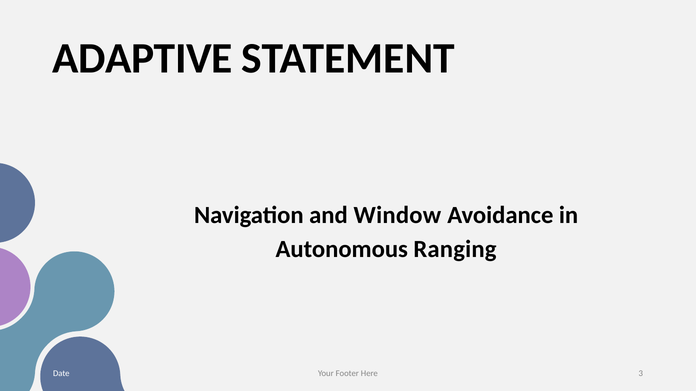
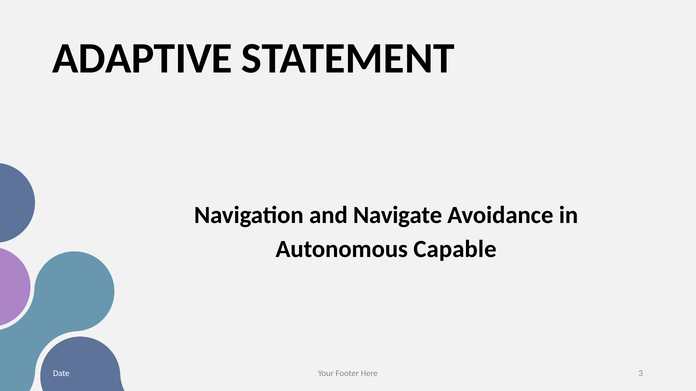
Window: Window -> Navigate
Ranging: Ranging -> Capable
